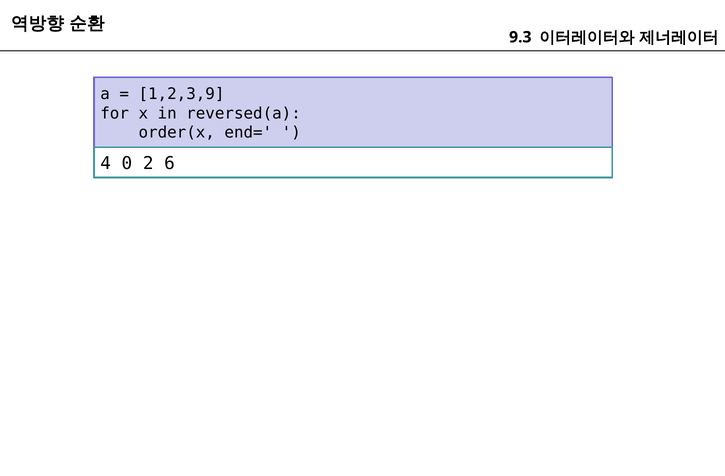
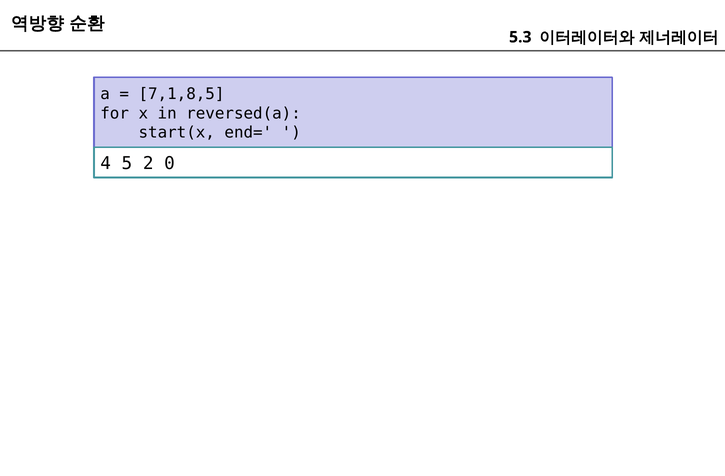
9.3: 9.3 -> 5.3
1,2,3,9: 1,2,3,9 -> 7,1,8,5
order(x: order(x -> start(x
0: 0 -> 5
6: 6 -> 0
